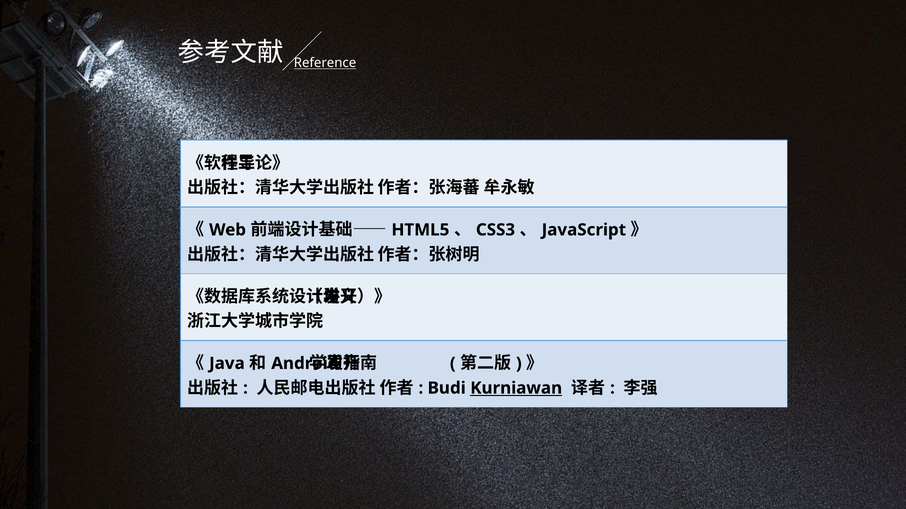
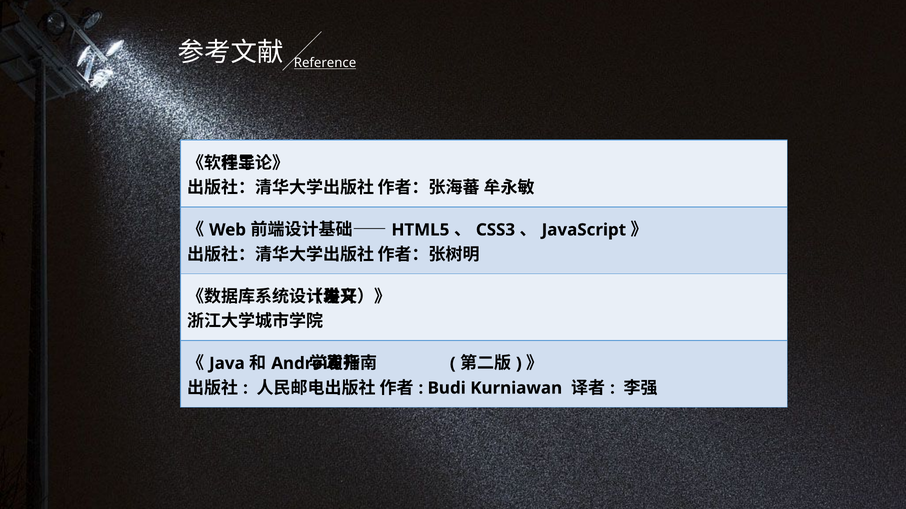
Kurniawan underline: present -> none
